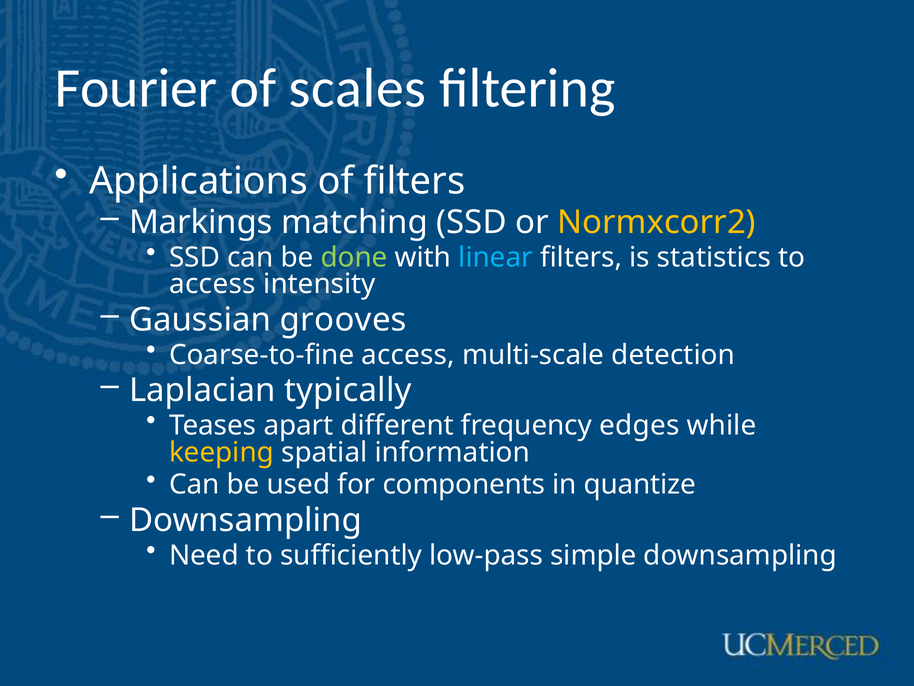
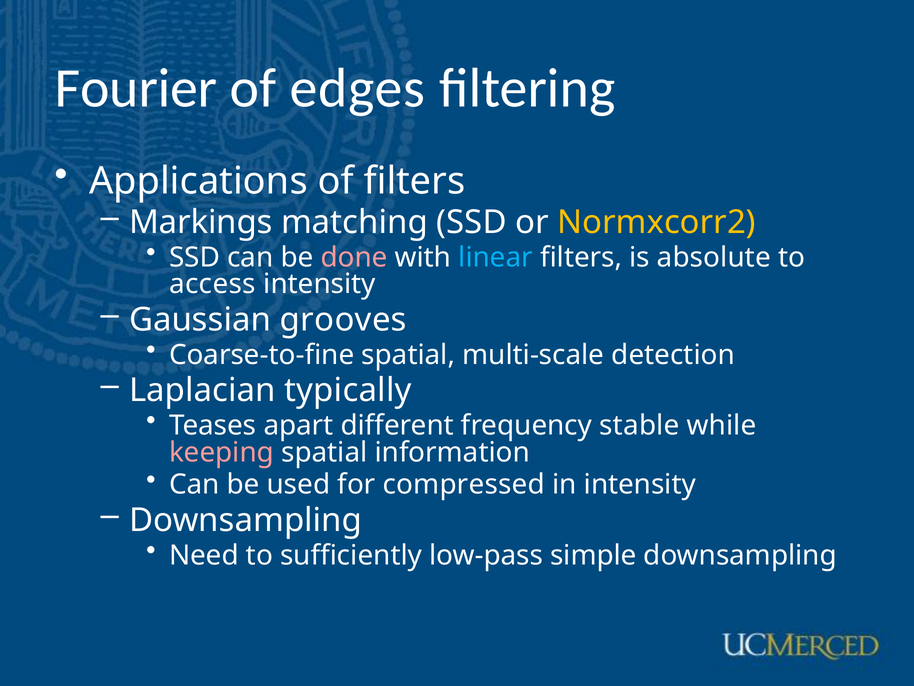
scales: scales -> edges
done colour: light green -> pink
statistics: statistics -> absolute
Coarse-to-fine access: access -> spatial
edges: edges -> stable
keeping colour: yellow -> pink
components: components -> compressed
in quantize: quantize -> intensity
